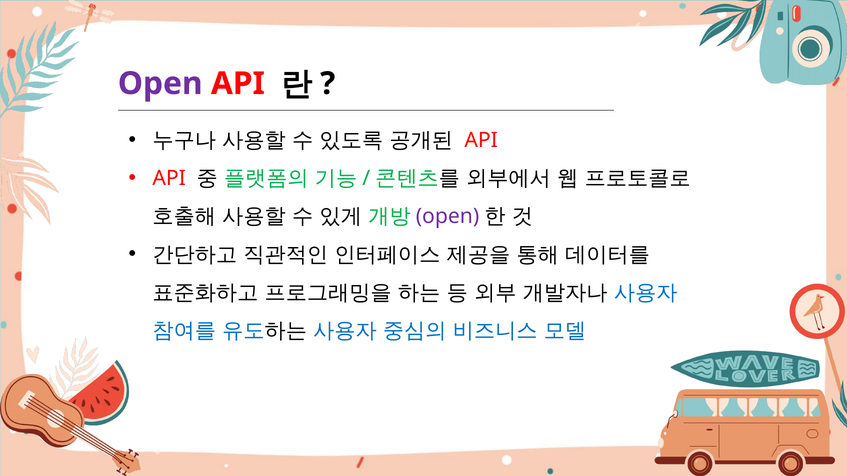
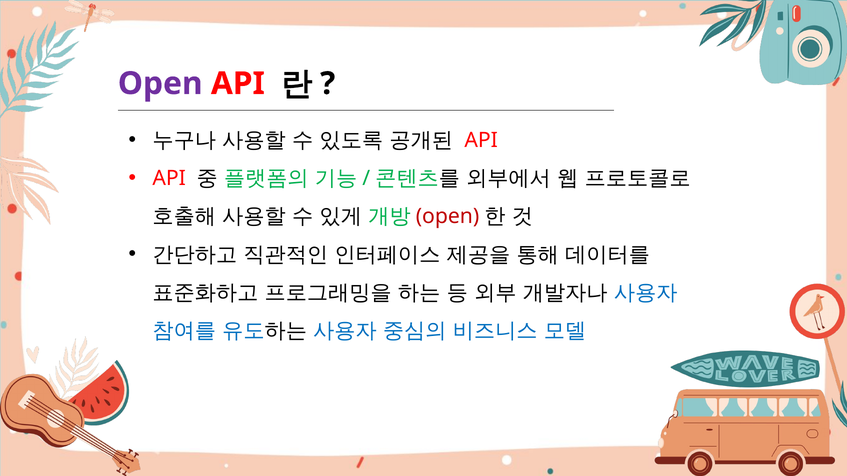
open at (448, 217) colour: purple -> red
